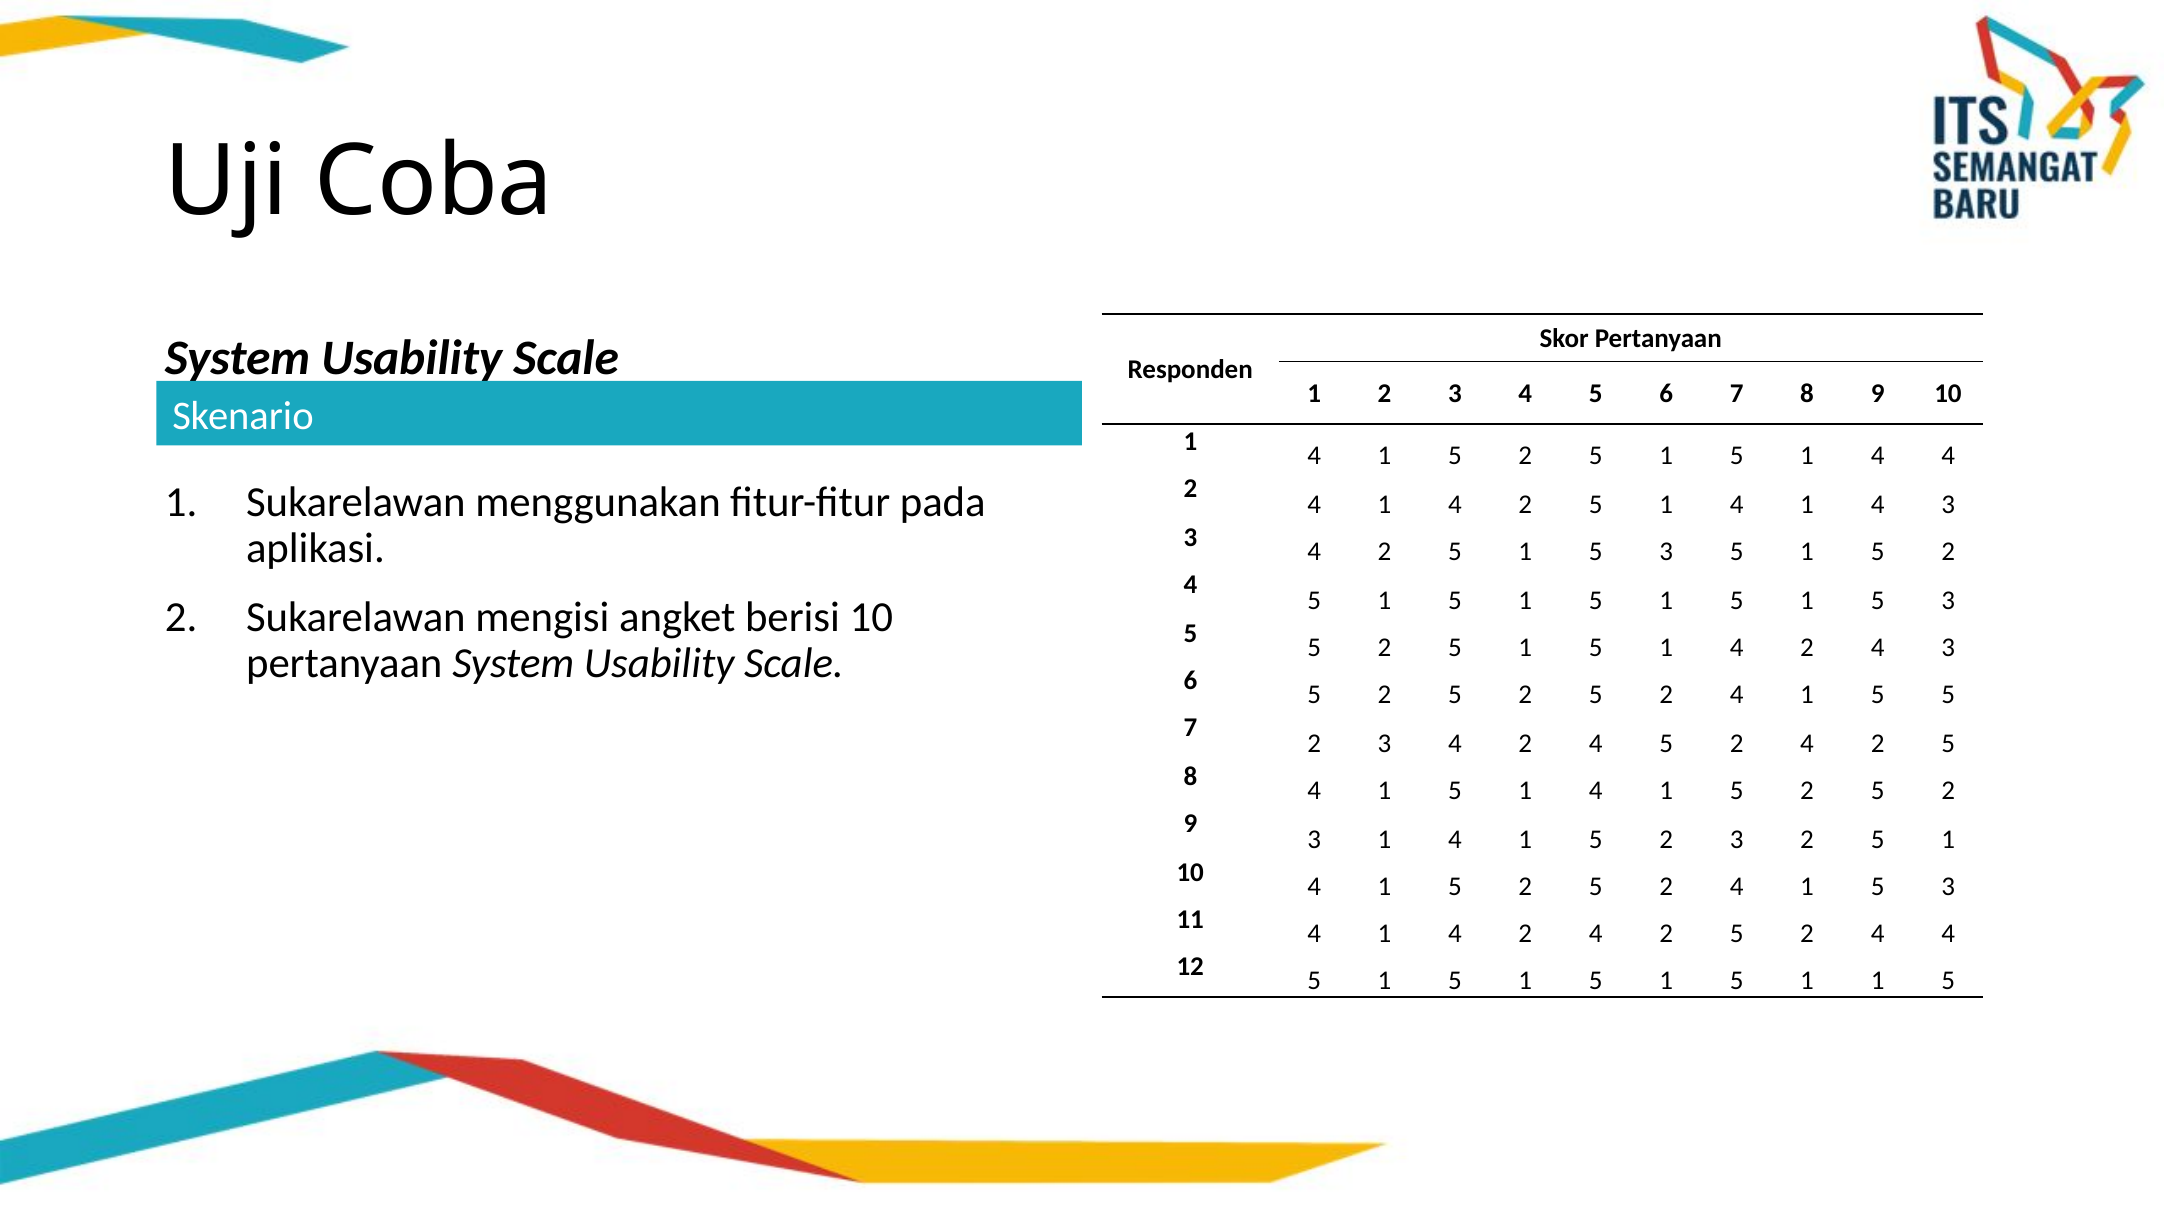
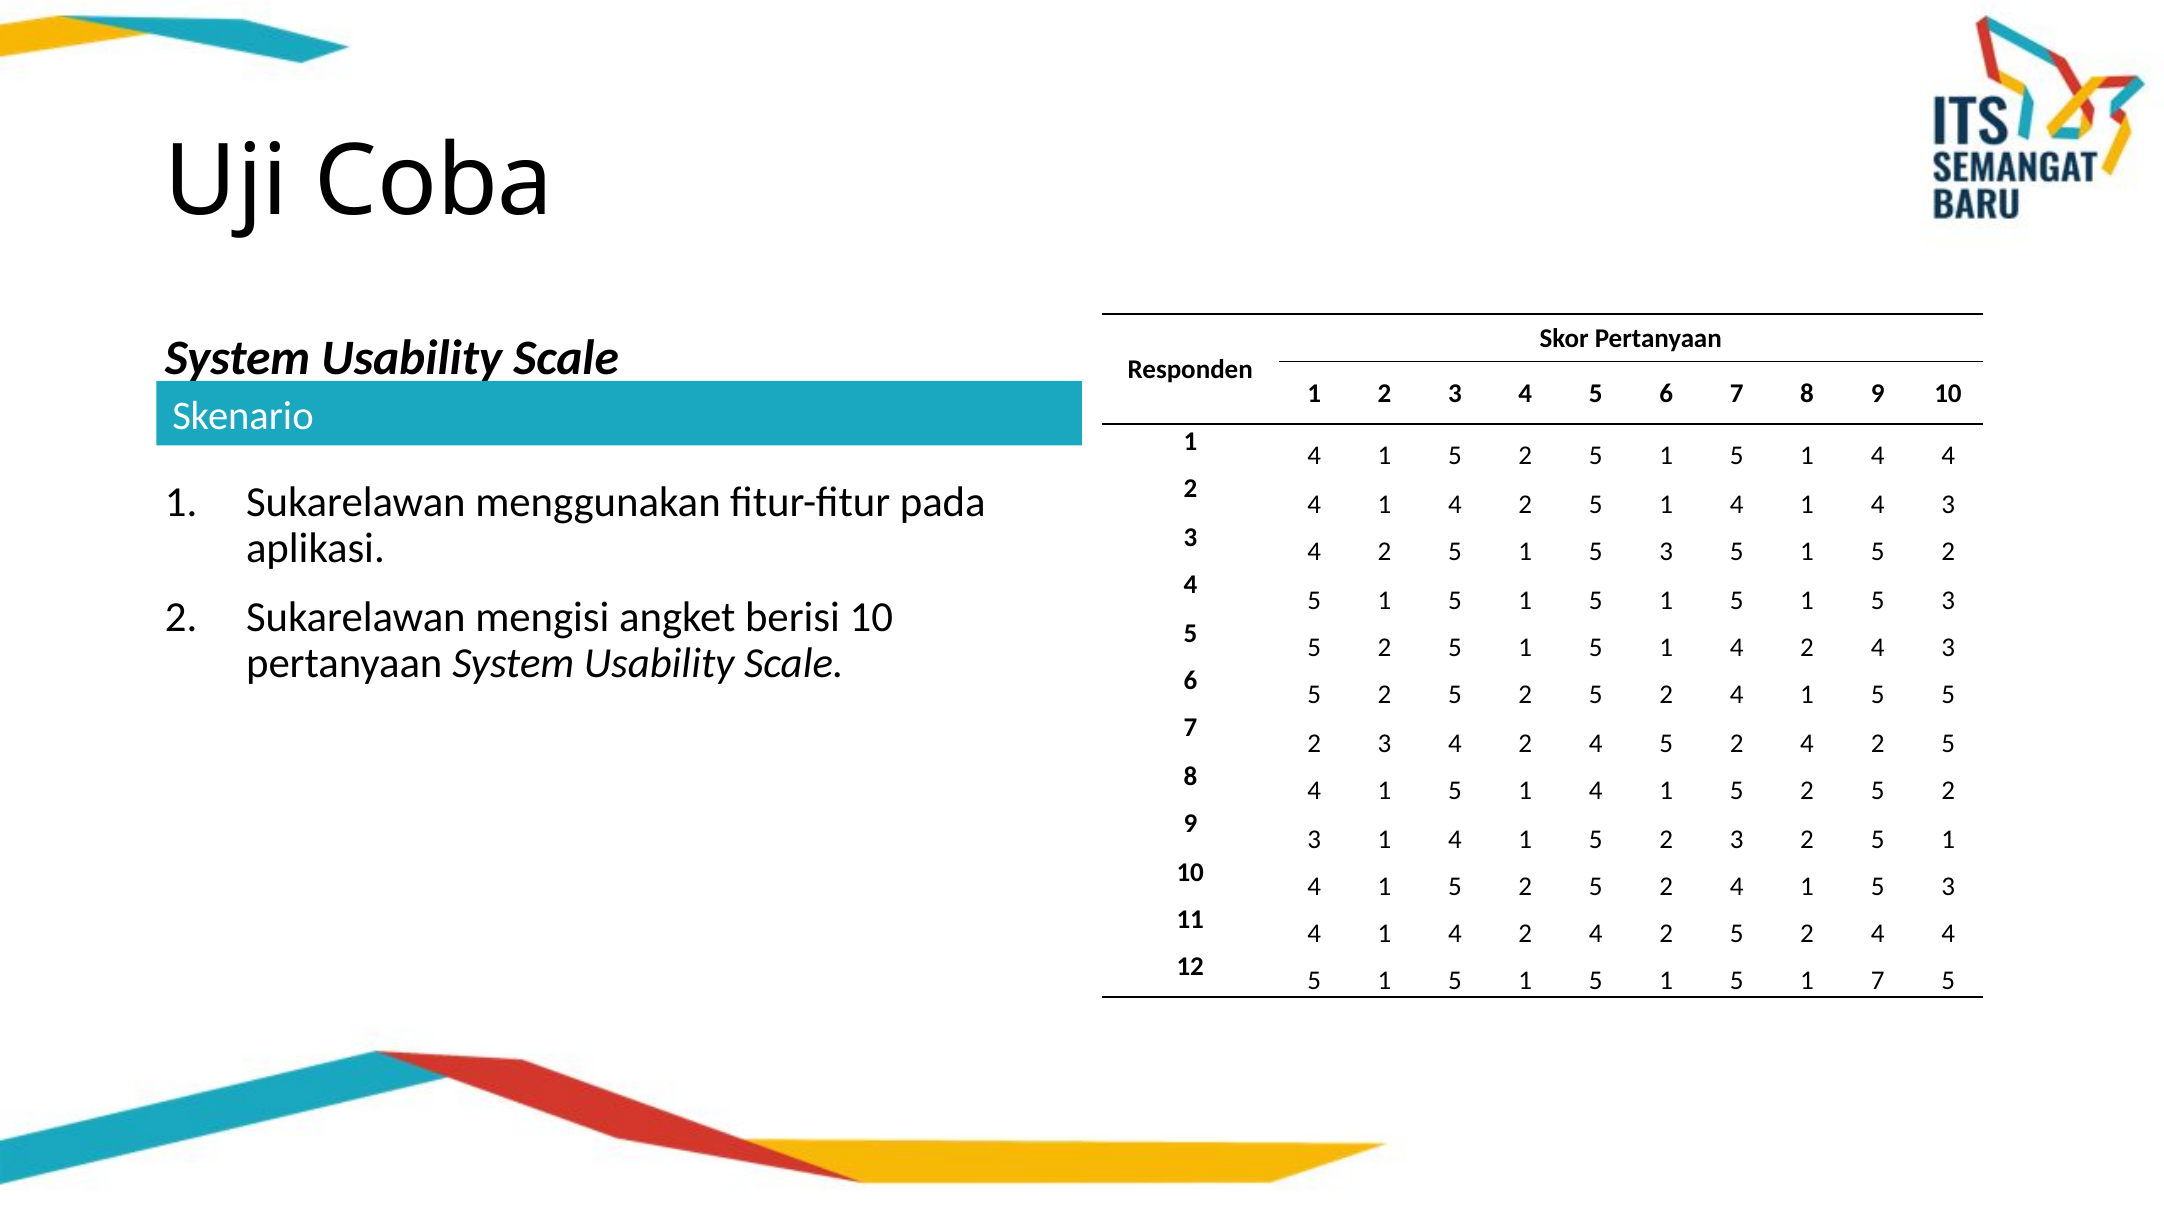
1 1: 1 -> 7
